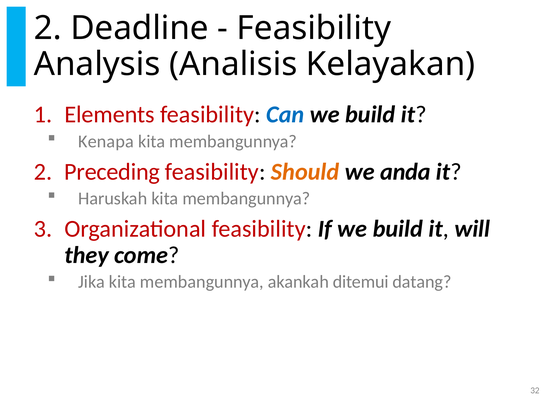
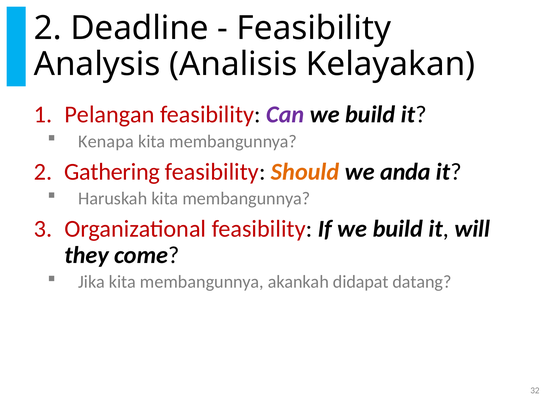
Elements: Elements -> Pelangan
Can colour: blue -> purple
Preceding: Preceding -> Gathering
ditemui: ditemui -> didapat
